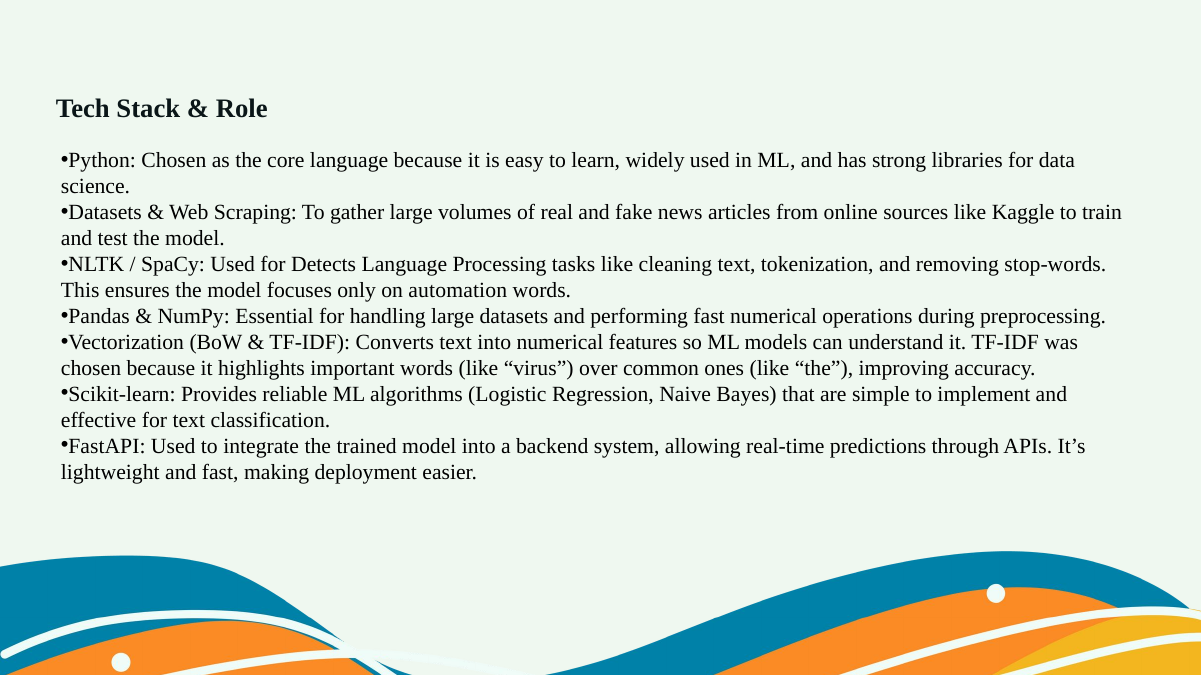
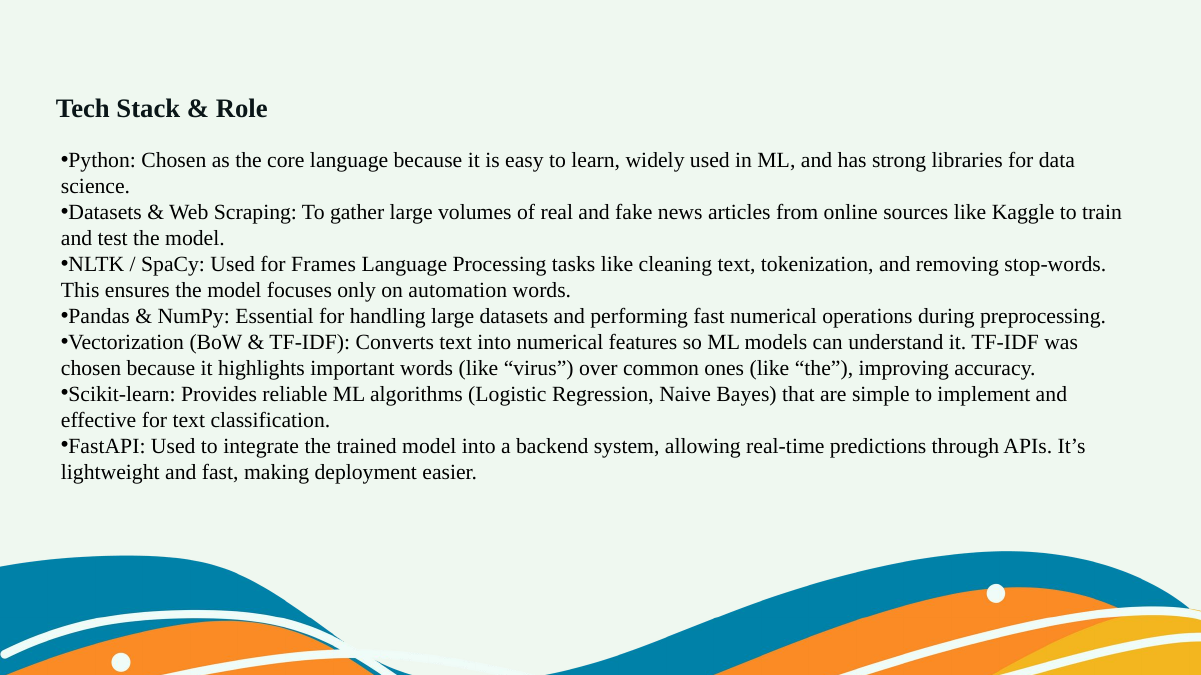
Detects: Detects -> Frames
